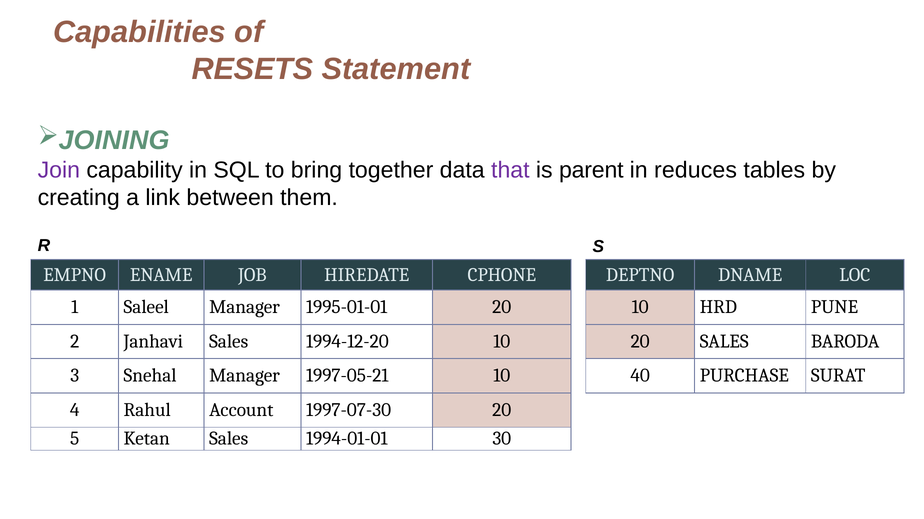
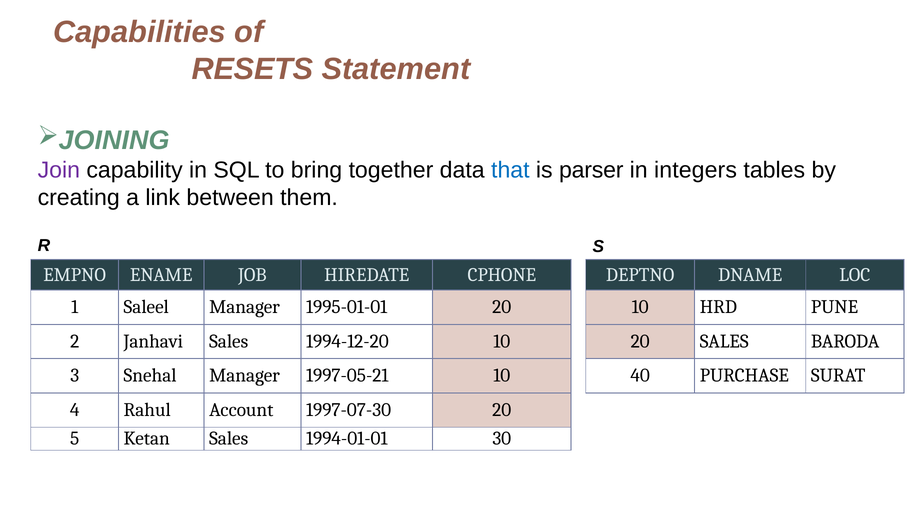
that colour: purple -> blue
parent: parent -> parser
reduces: reduces -> integers
